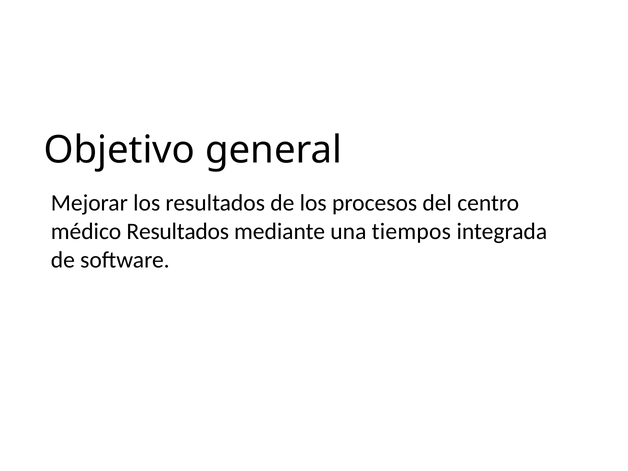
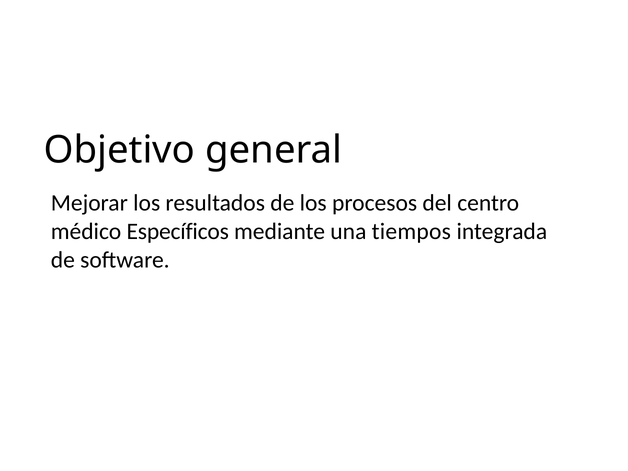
médico Resultados: Resultados -> Específicos
